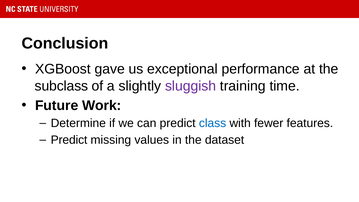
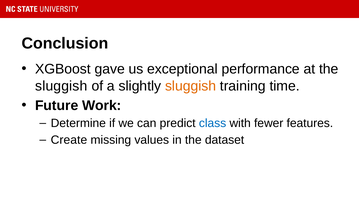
subclass at (61, 86): subclass -> sluggish
sluggish at (191, 86) colour: purple -> orange
Predict at (69, 140): Predict -> Create
